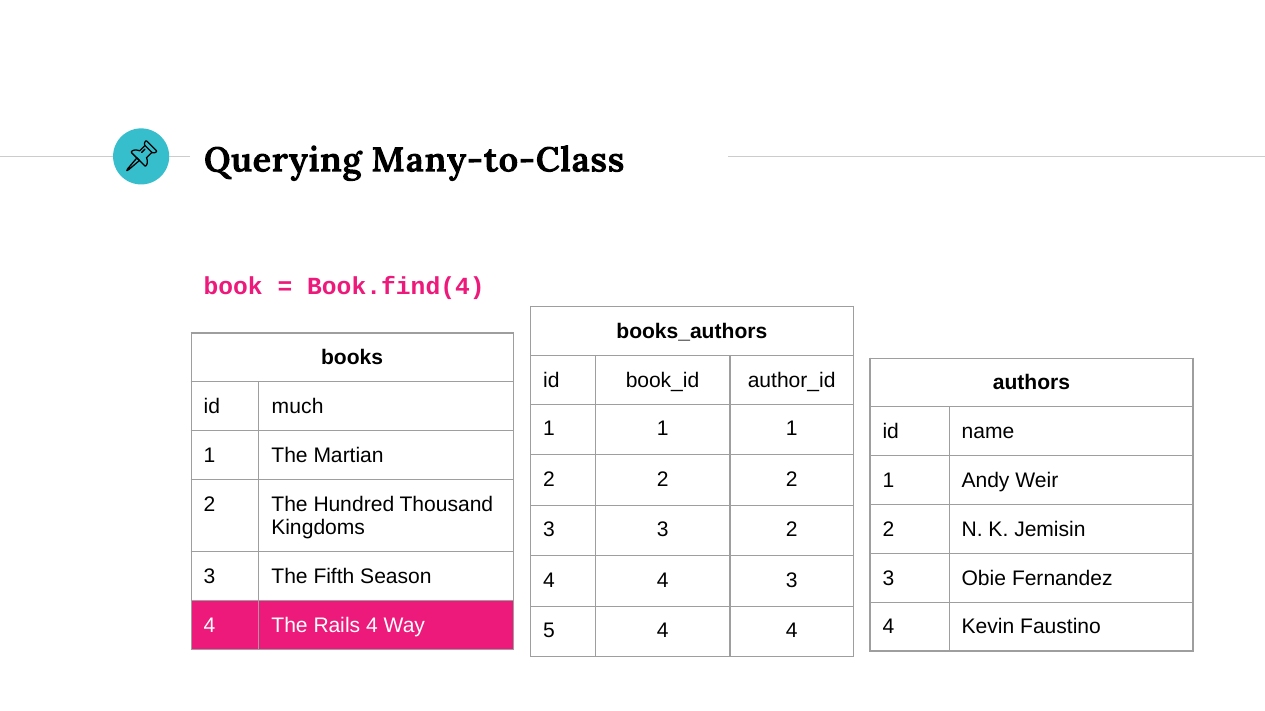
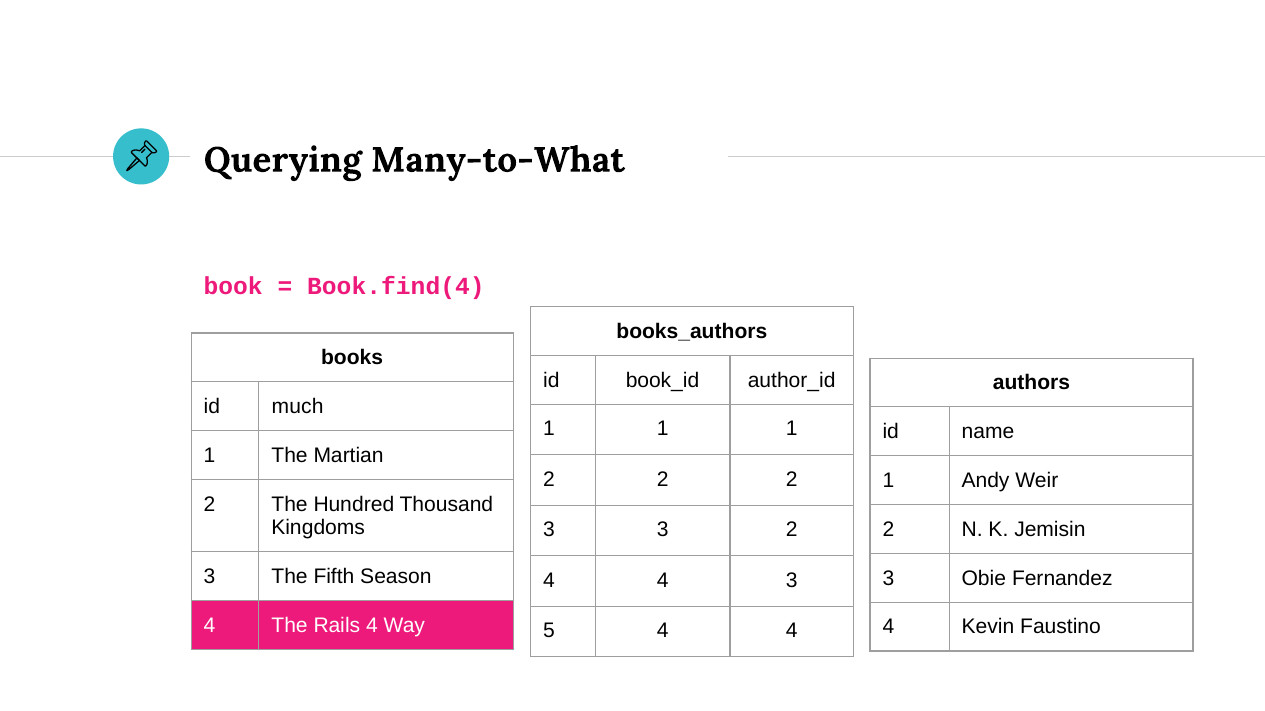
Many-to-Class: Many-to-Class -> Many-to-What
